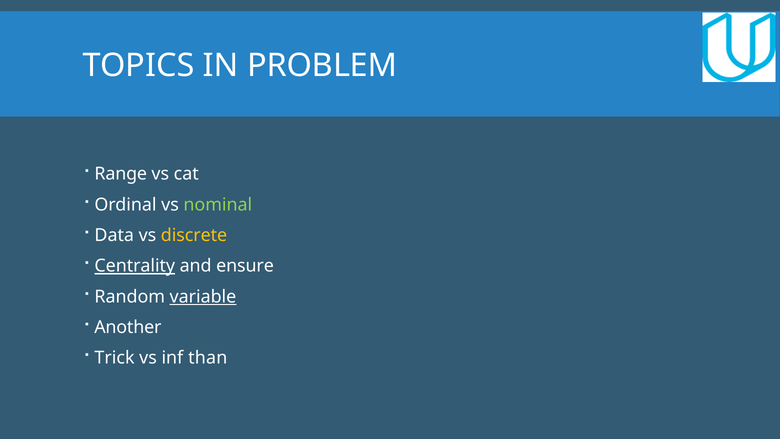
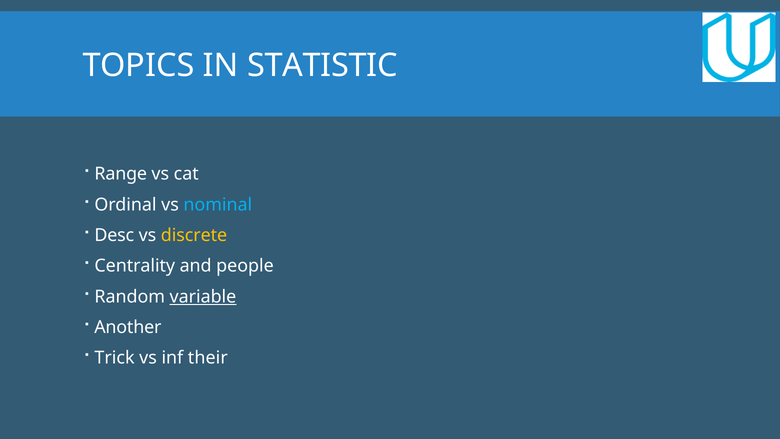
PROBLEM: PROBLEM -> STATISTIC
nominal colour: light green -> light blue
Data: Data -> Desc
Centrality underline: present -> none
ensure: ensure -> people
than: than -> their
